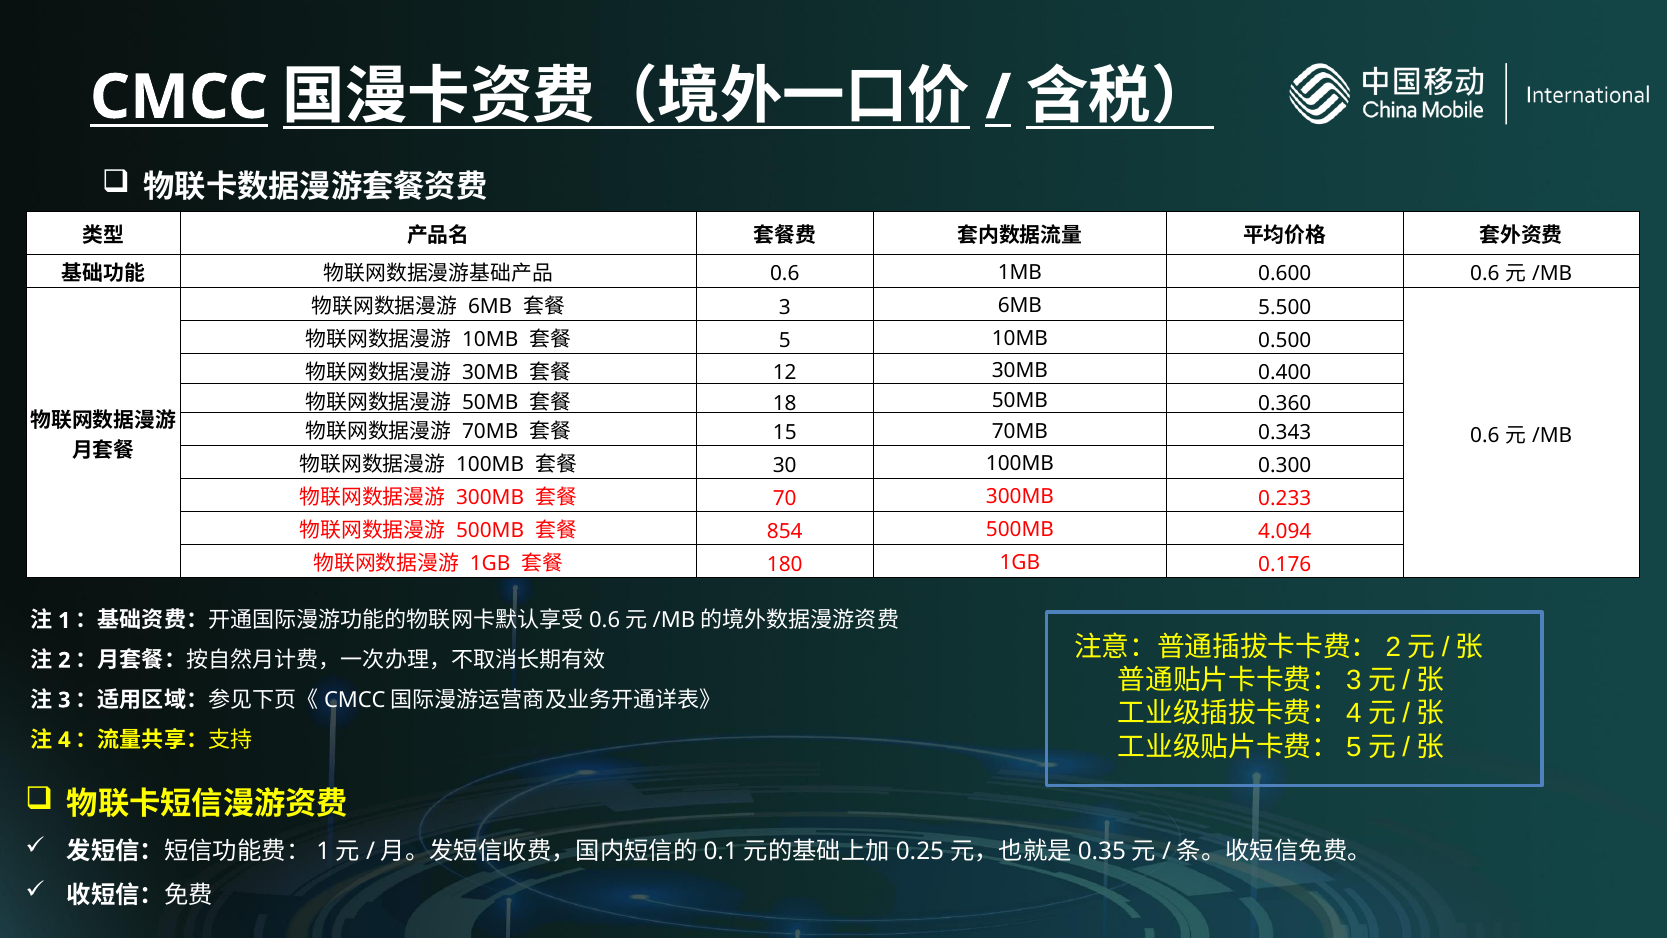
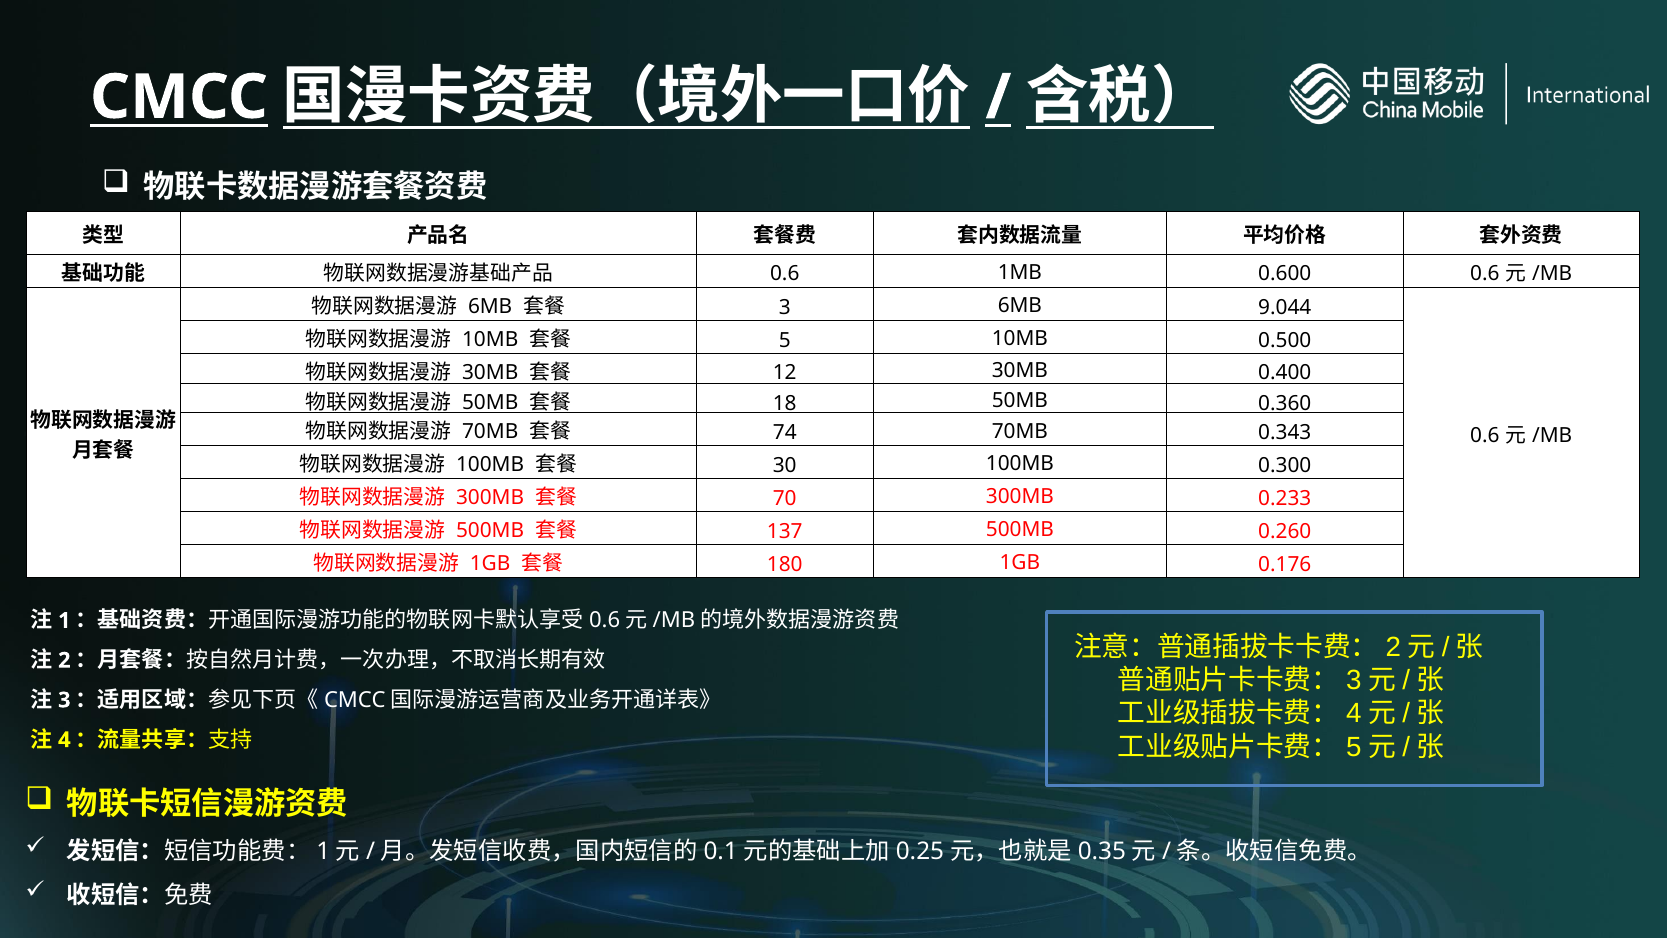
5.500: 5.500 -> 9.044
15: 15 -> 74
854: 854 -> 137
4.094: 4.094 -> 0.260
